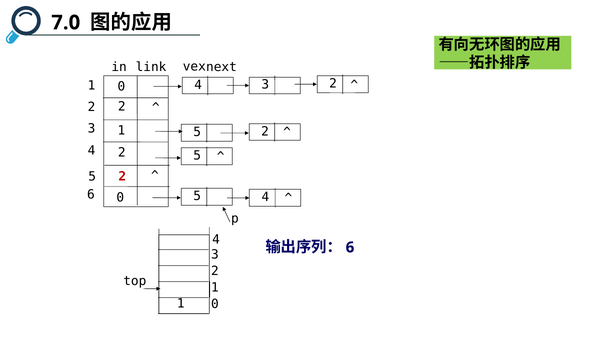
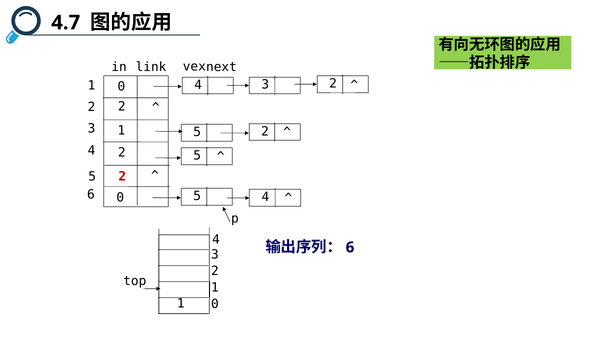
7.0: 7.0 -> 4.7
